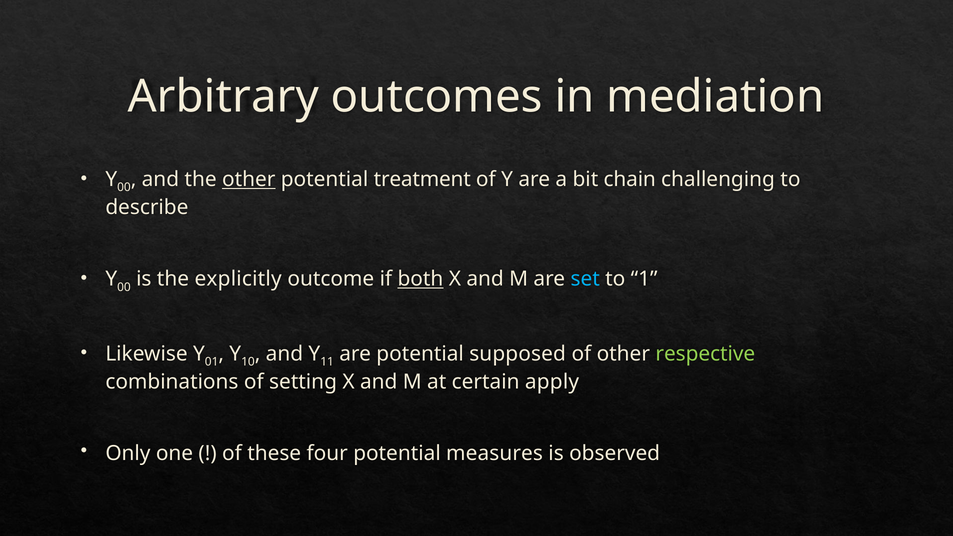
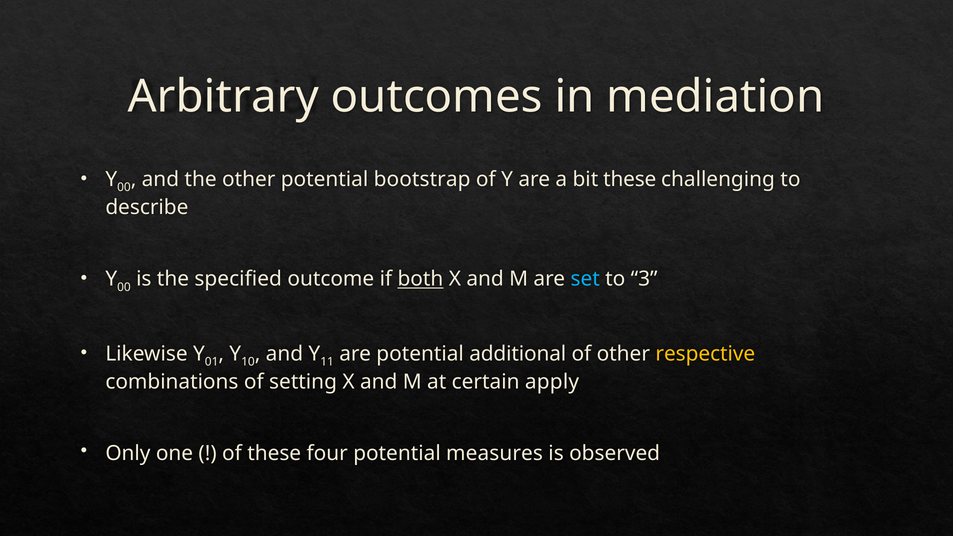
other at (249, 180) underline: present -> none
treatment: treatment -> bootstrap
bit chain: chain -> these
explicitly: explicitly -> specified
1: 1 -> 3
supposed: supposed -> additional
respective colour: light green -> yellow
